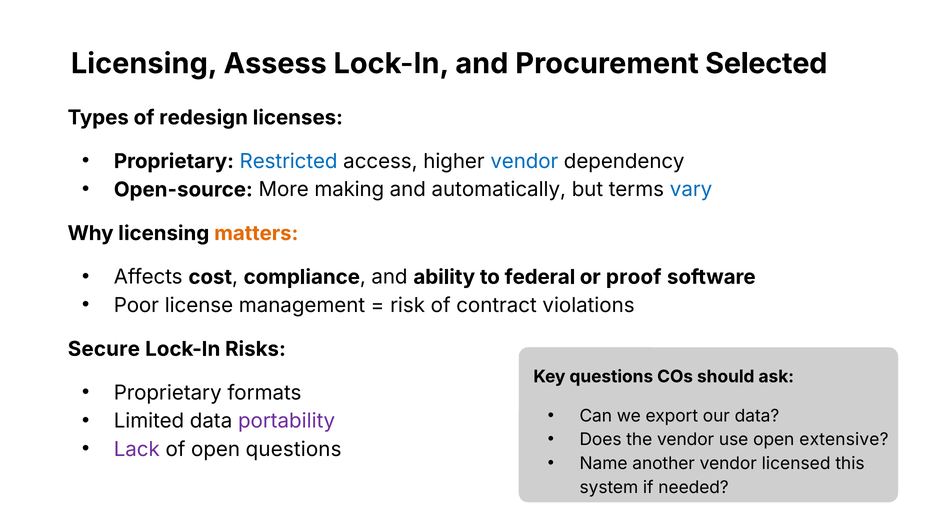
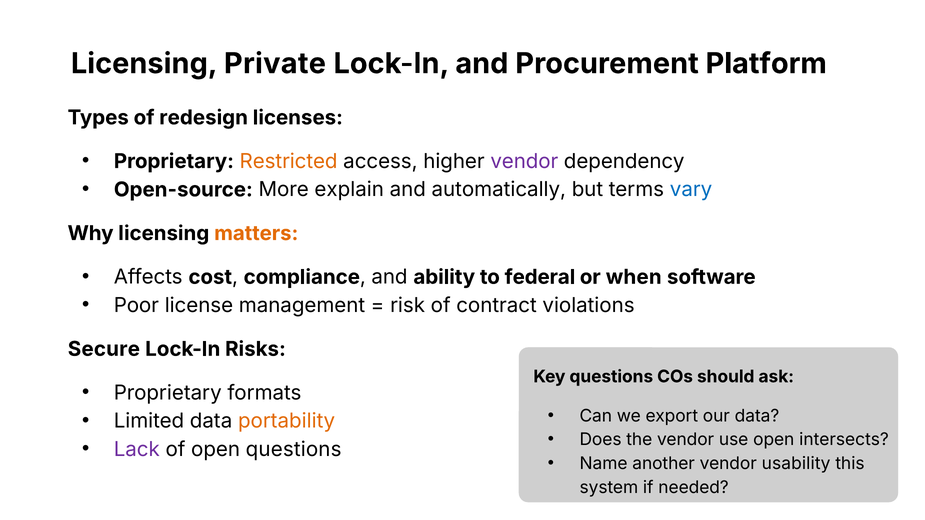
Assess: Assess -> Private
Selected: Selected -> Platform
Restricted colour: blue -> orange
vendor at (524, 161) colour: blue -> purple
making: making -> explain
proof: proof -> when
portability colour: purple -> orange
extensive: extensive -> intersects
licensed: licensed -> usability
